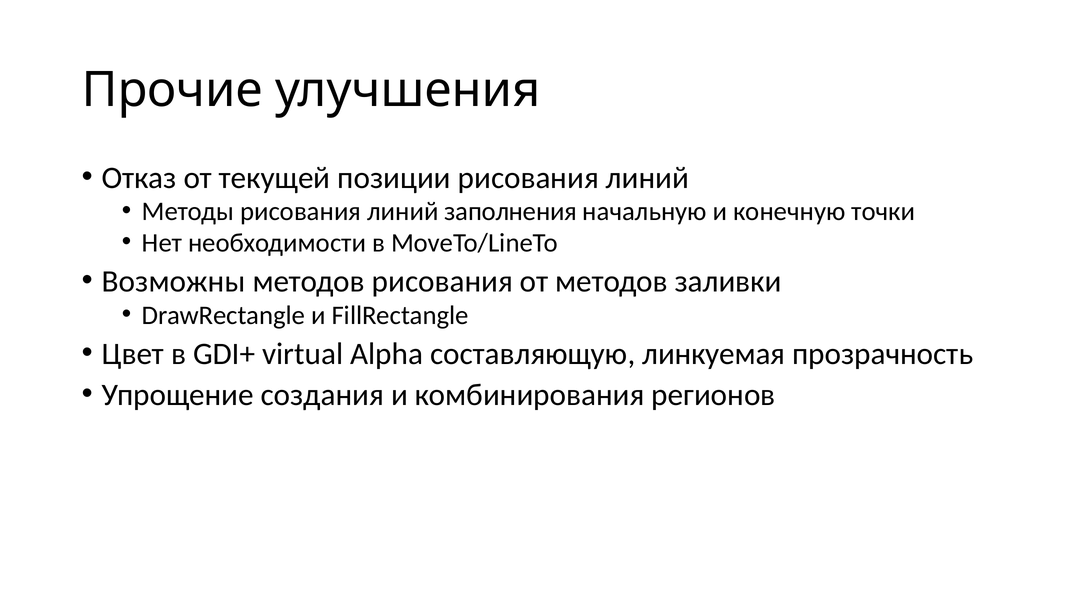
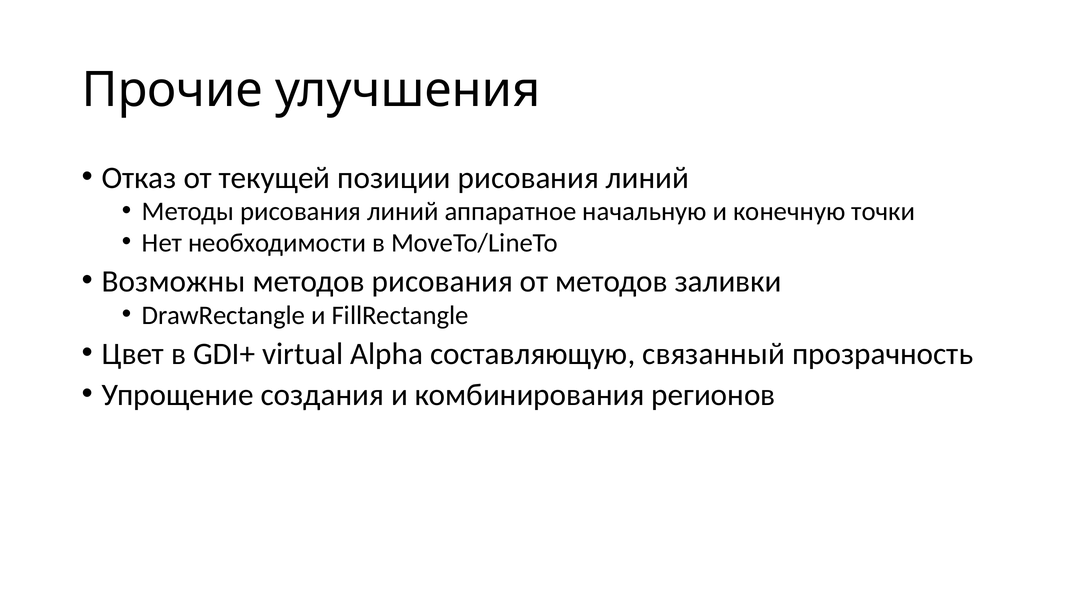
заполнения: заполнения -> аппаратное
линкуемая: линкуемая -> связанный
